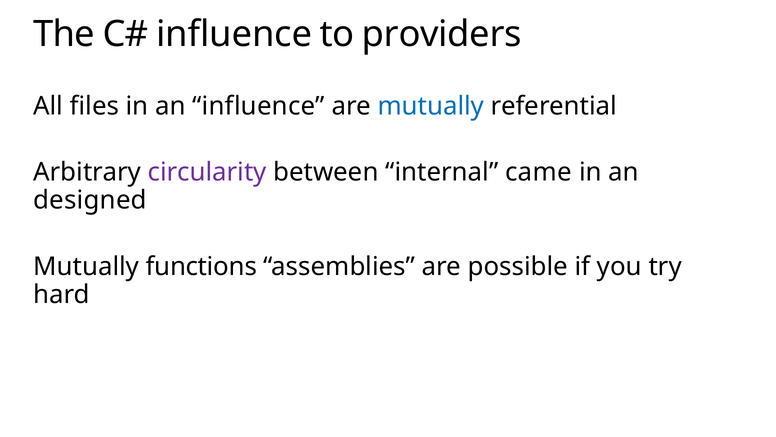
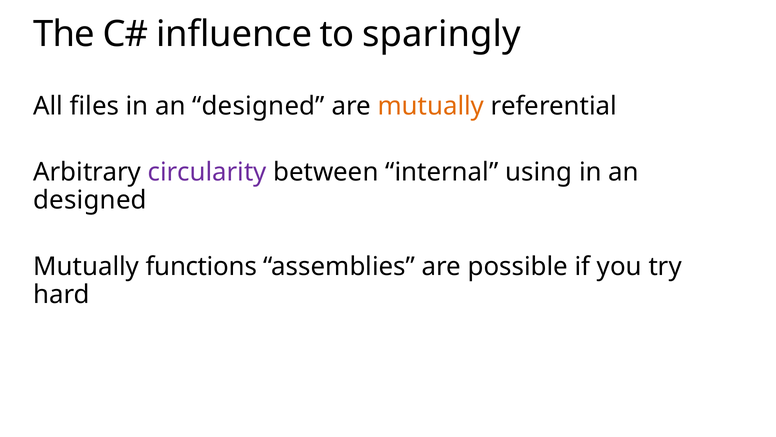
providers: providers -> sparingly
files in an influence: influence -> designed
mutually at (431, 106) colour: blue -> orange
came: came -> using
